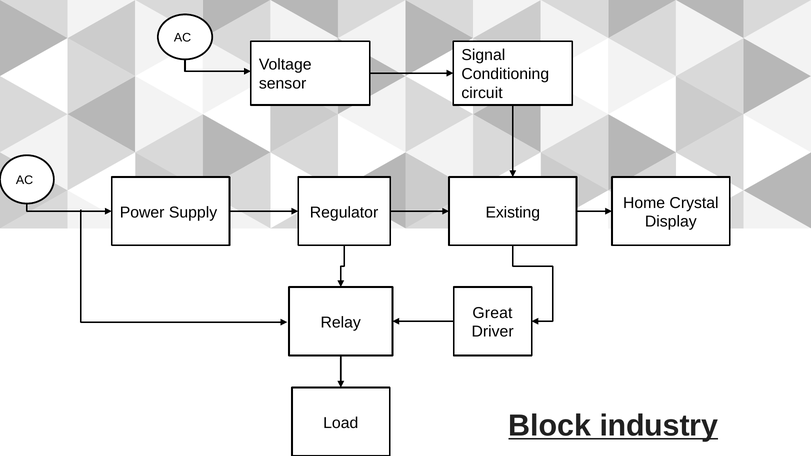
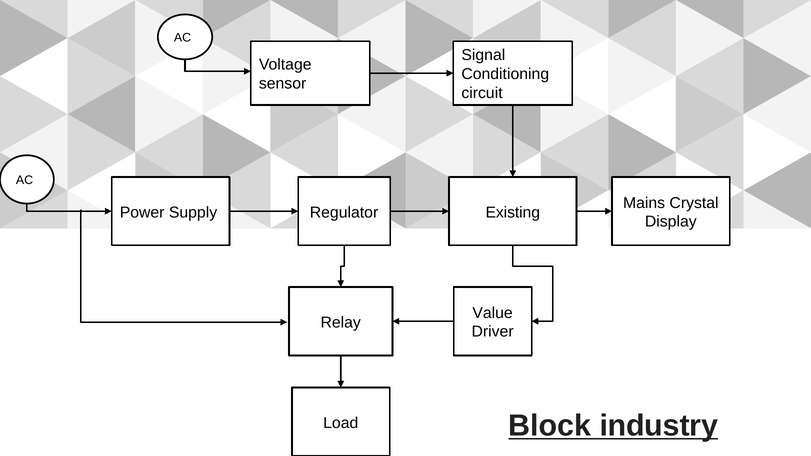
Home: Home -> Mains
Great: Great -> Value
